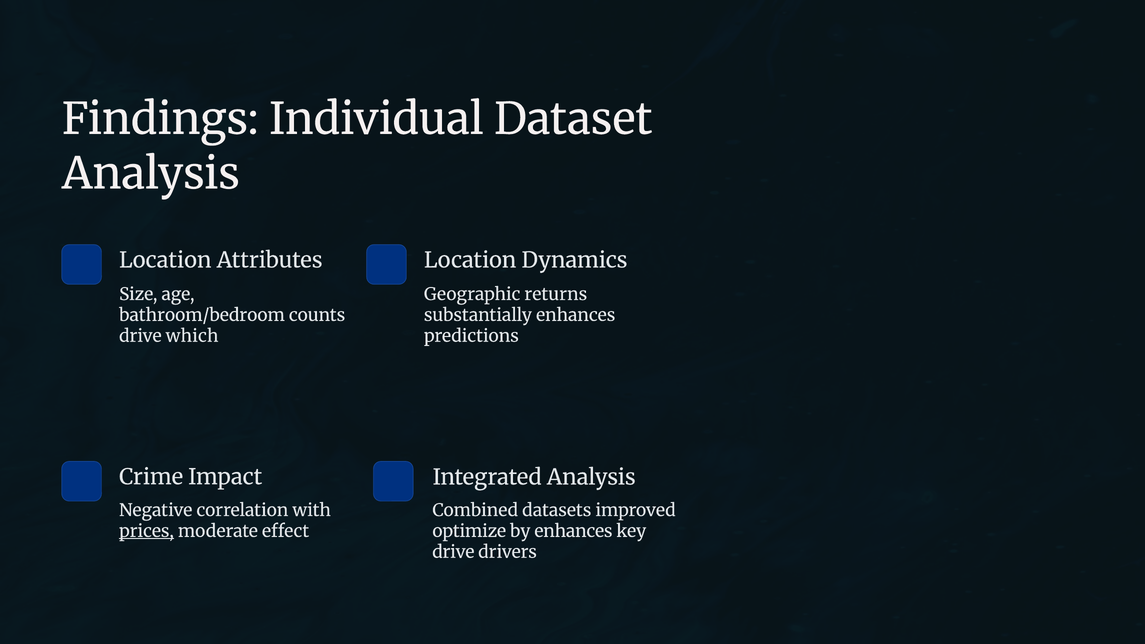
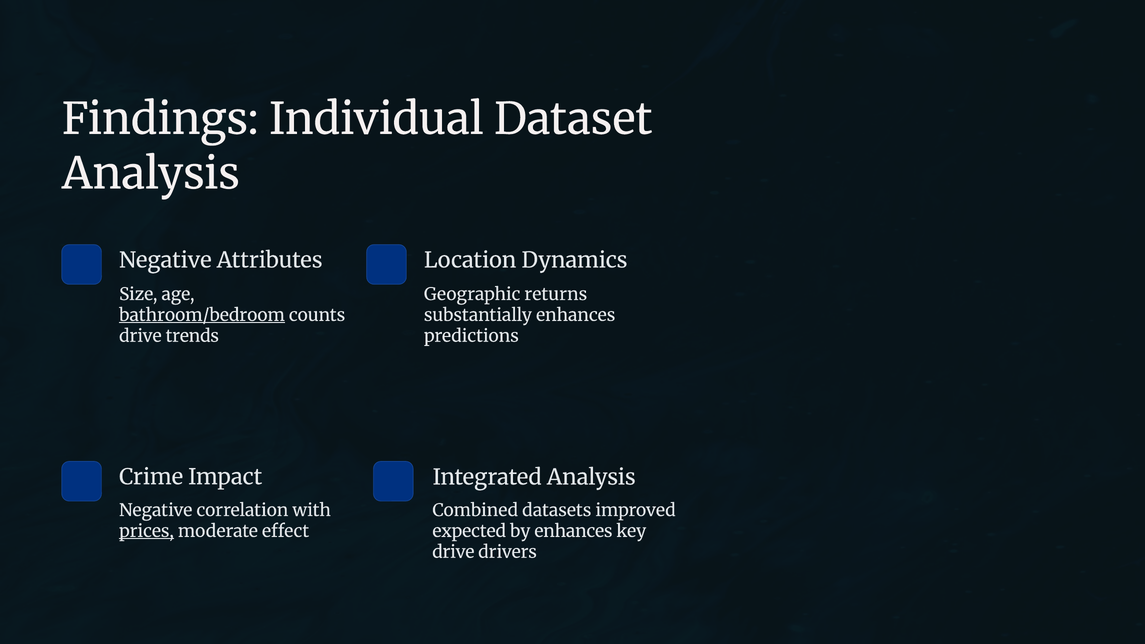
Location at (165, 260): Location -> Negative
bathroom/bedroom underline: none -> present
which: which -> trends
optimize: optimize -> expected
